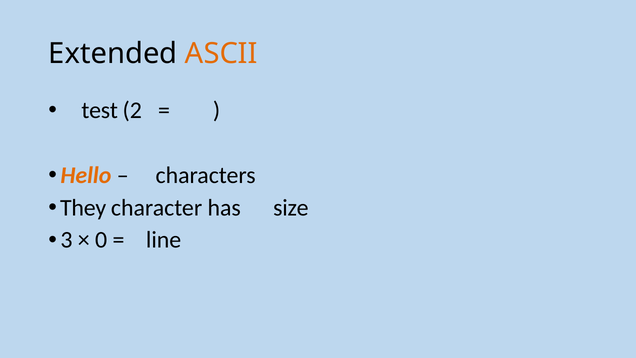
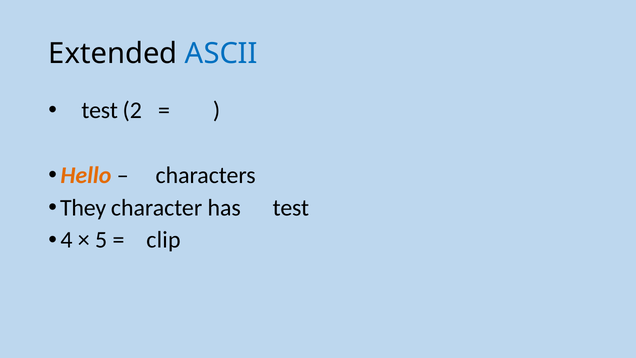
ASCII colour: orange -> blue
has size: size -> test
3: 3 -> 4
0: 0 -> 5
line: line -> clip
